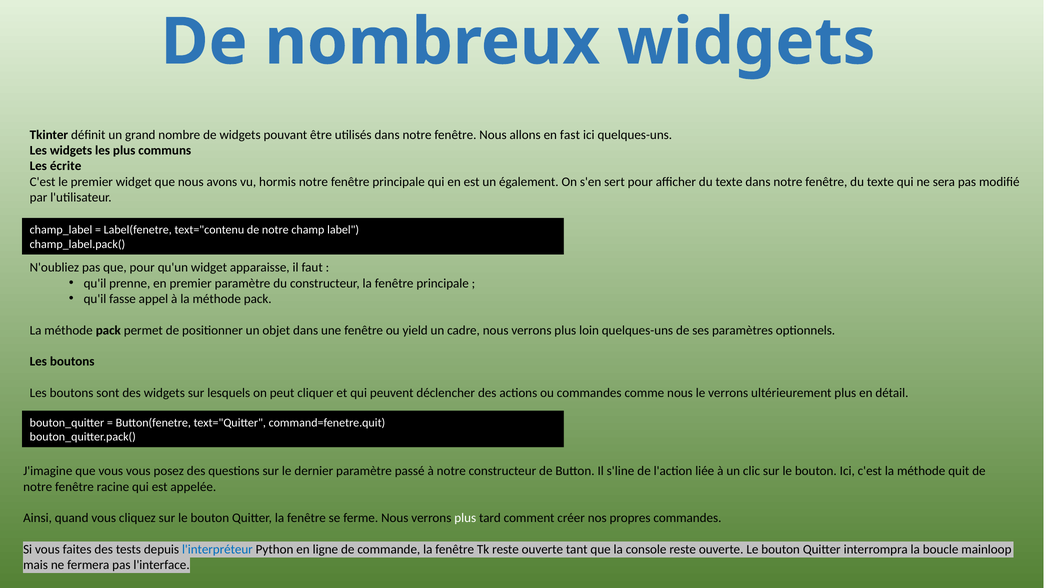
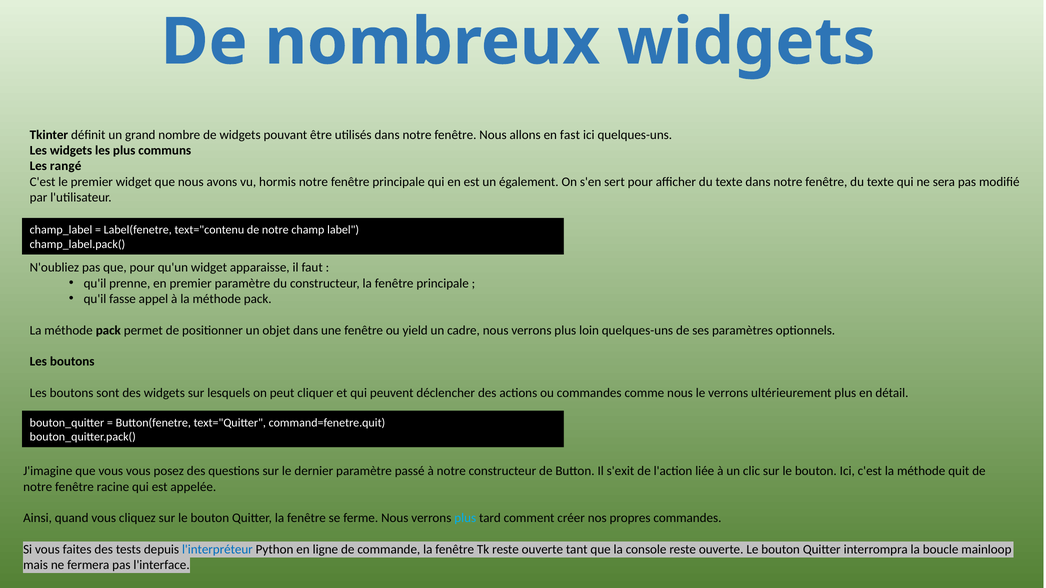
écrite: écrite -> rangé
s'line: s'line -> s'exit
plus at (465, 518) colour: white -> light blue
